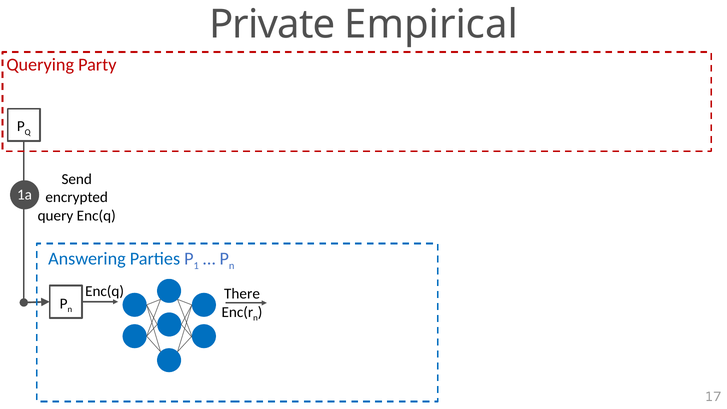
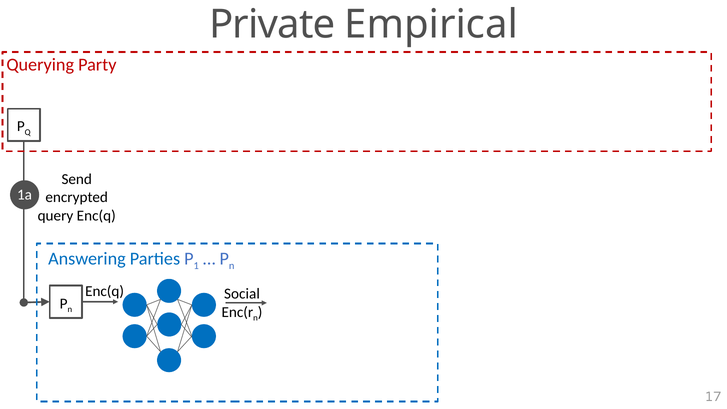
There: There -> Social
